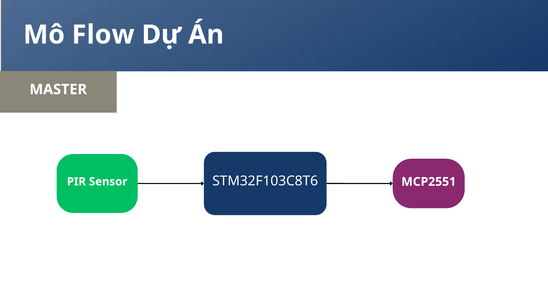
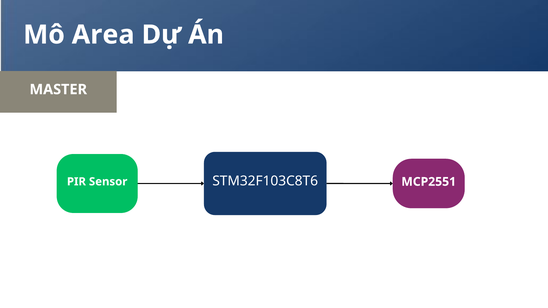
Flow: Flow -> Area
